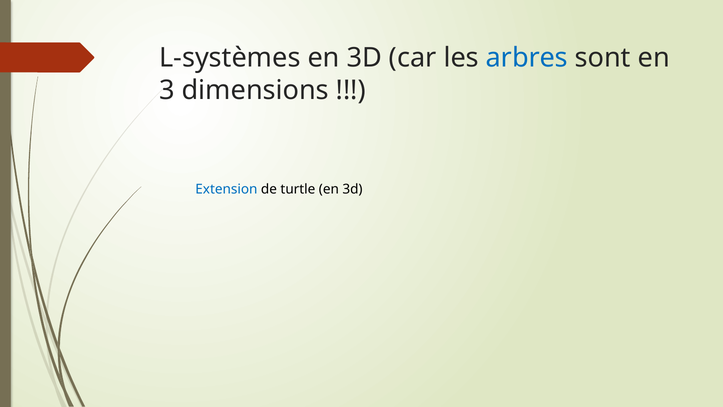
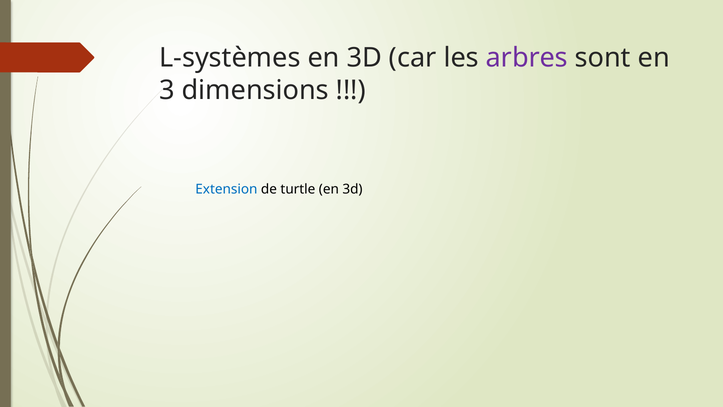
arbres colour: blue -> purple
